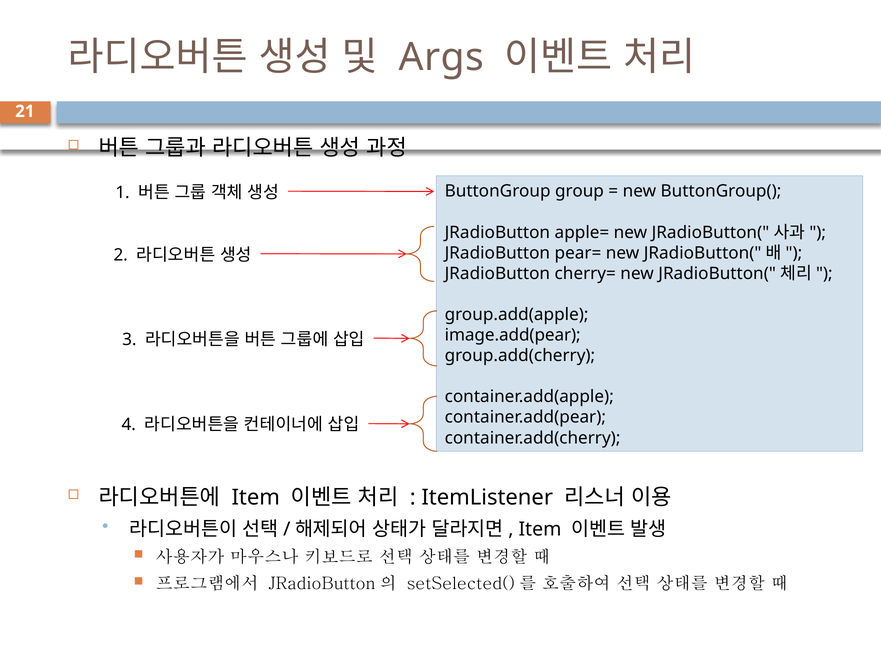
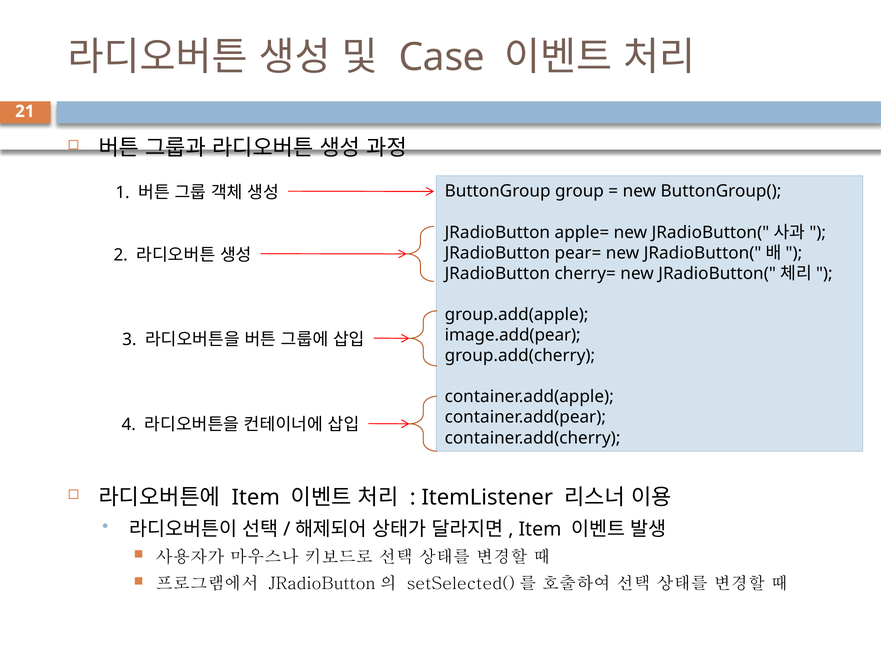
Args: Args -> Case
